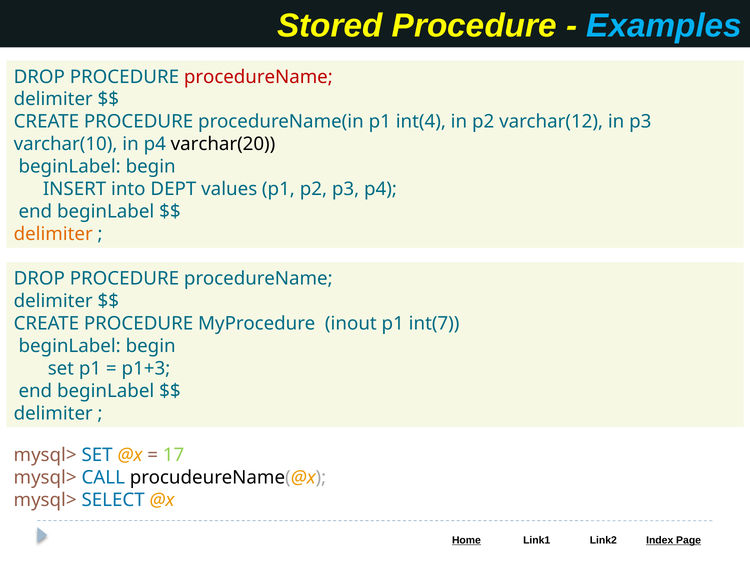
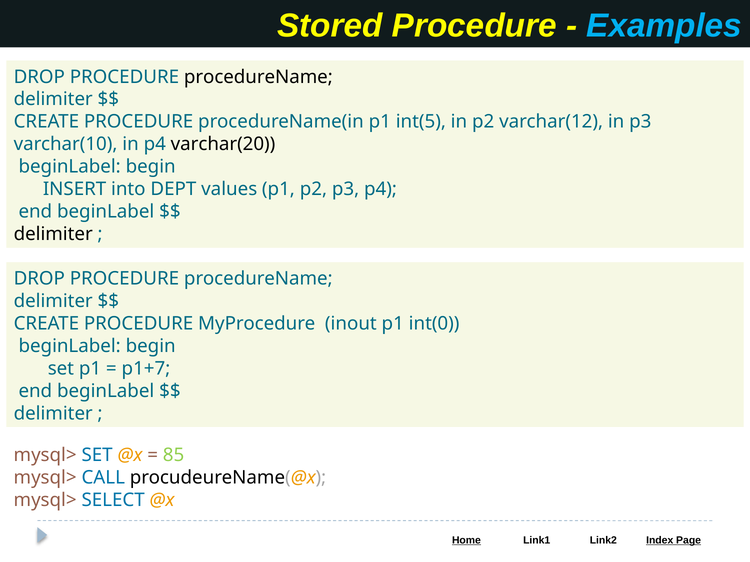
procedureName at (258, 77) colour: red -> black
int(4: int(4 -> int(5
delimiter at (53, 234) colour: orange -> black
int(7: int(7 -> int(0
p1+3: p1+3 -> p1+7
17: 17 -> 85
